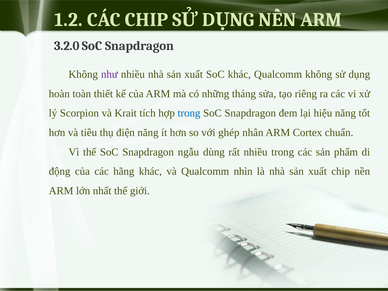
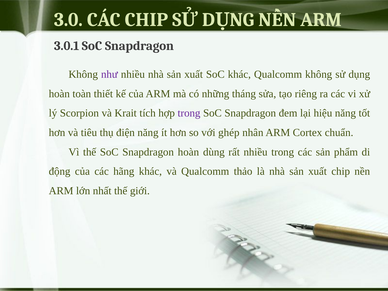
1.2: 1.2 -> 3.0
3.2.0: 3.2.0 -> 3.0.1
trong at (189, 113) colour: blue -> purple
Snapdragon ngẫu: ngẫu -> hoàn
nhìn: nhìn -> thảo
